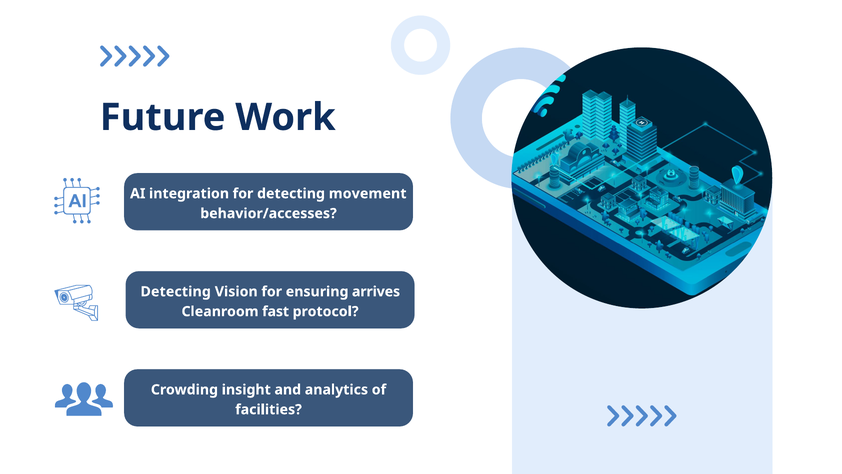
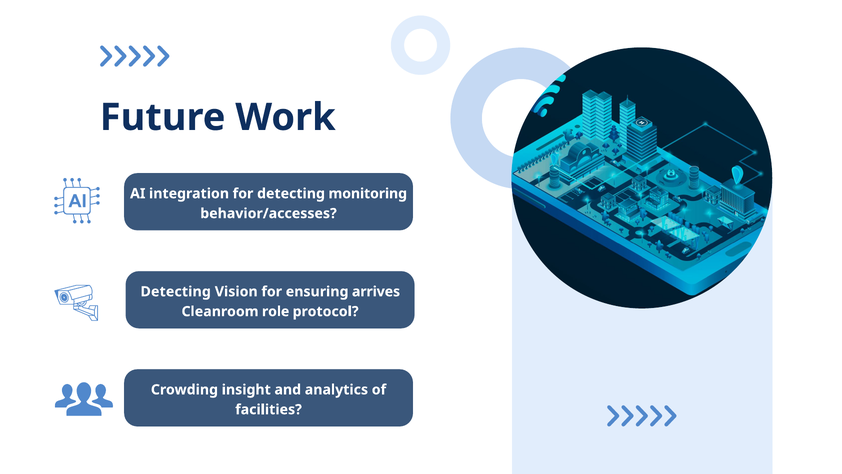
movement: movement -> monitoring
fast: fast -> role
